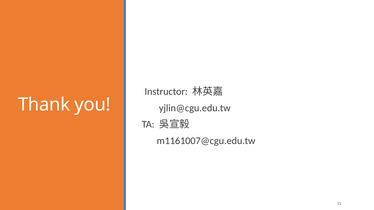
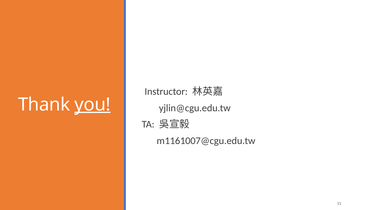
you underline: none -> present
